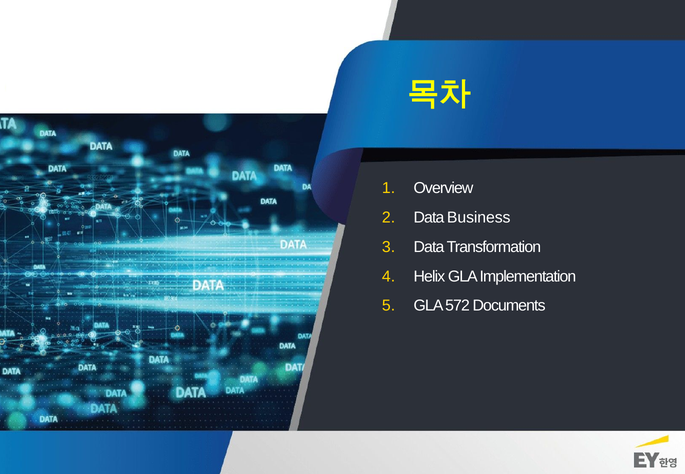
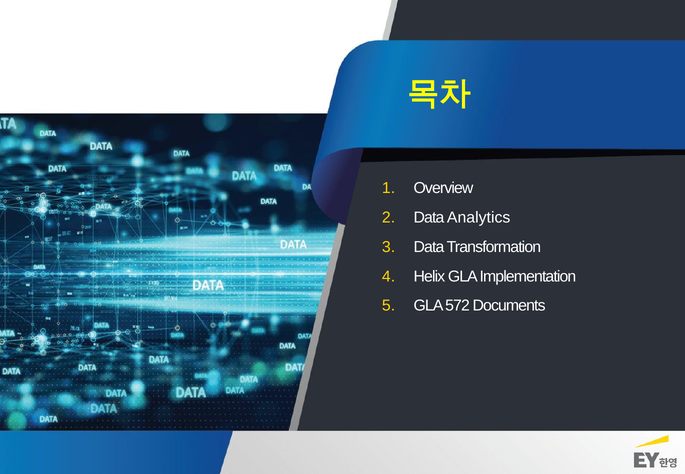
Business: Business -> Analytics
